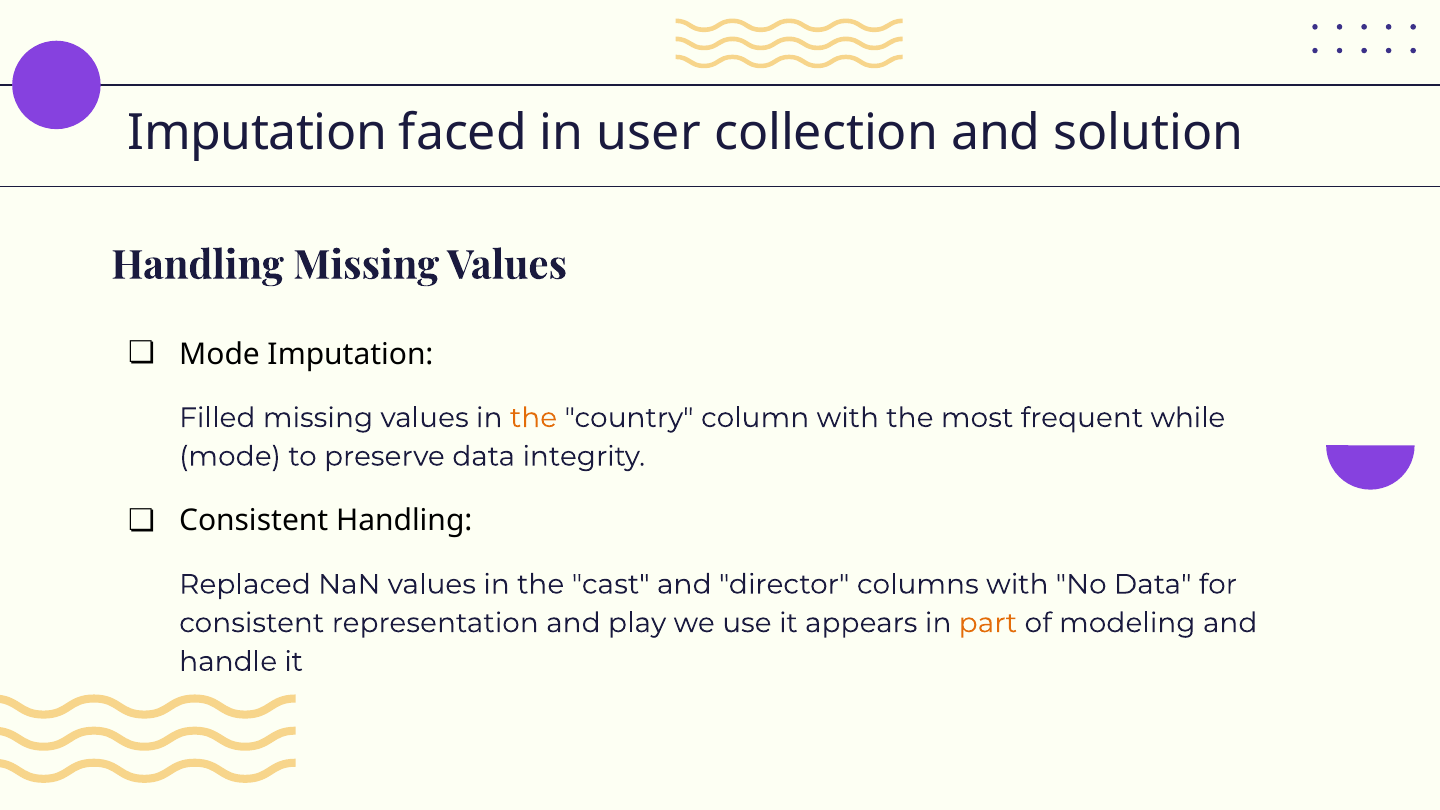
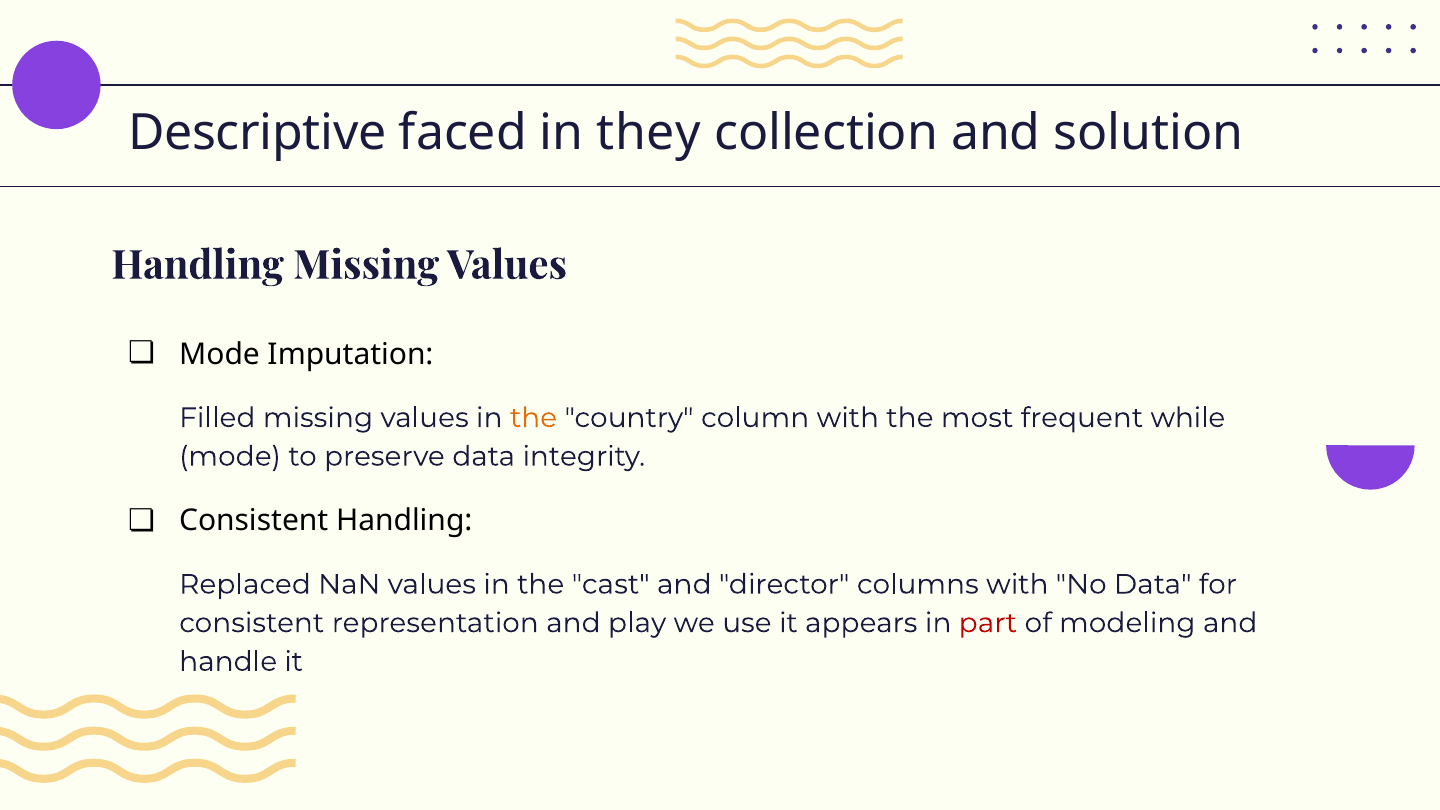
Imputation at (257, 133): Imputation -> Descriptive
user: user -> they
part colour: orange -> red
